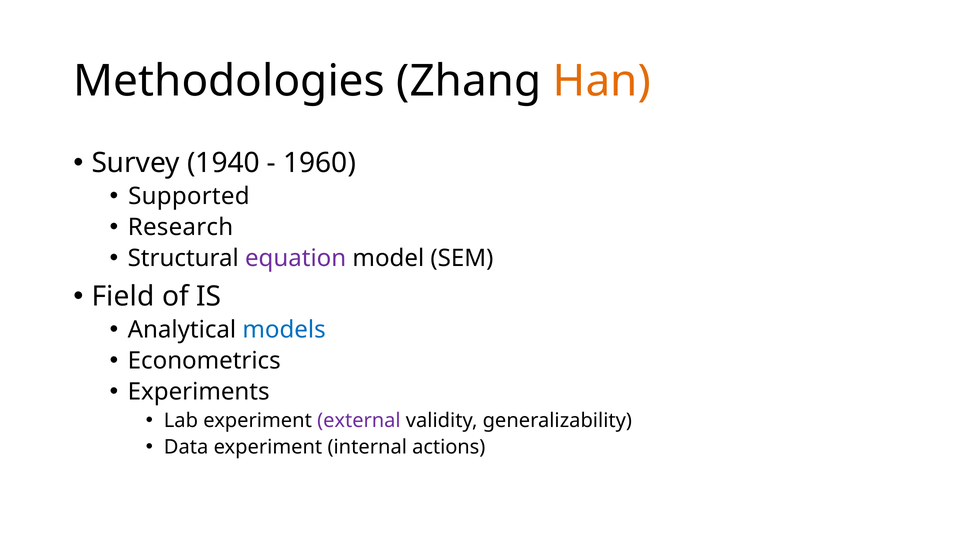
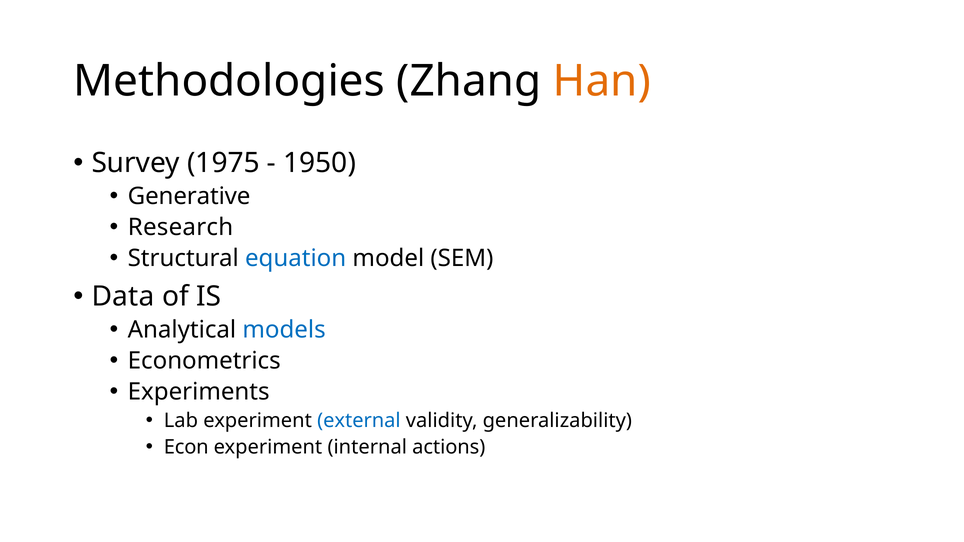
1940: 1940 -> 1975
1960: 1960 -> 1950
Supported: Supported -> Generative
equation colour: purple -> blue
Field: Field -> Data
external colour: purple -> blue
Data: Data -> Econ
